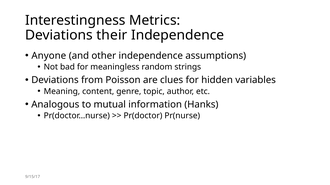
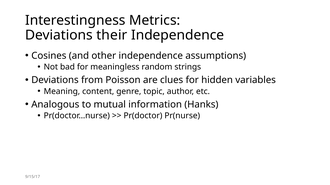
Anyone: Anyone -> Cosines
